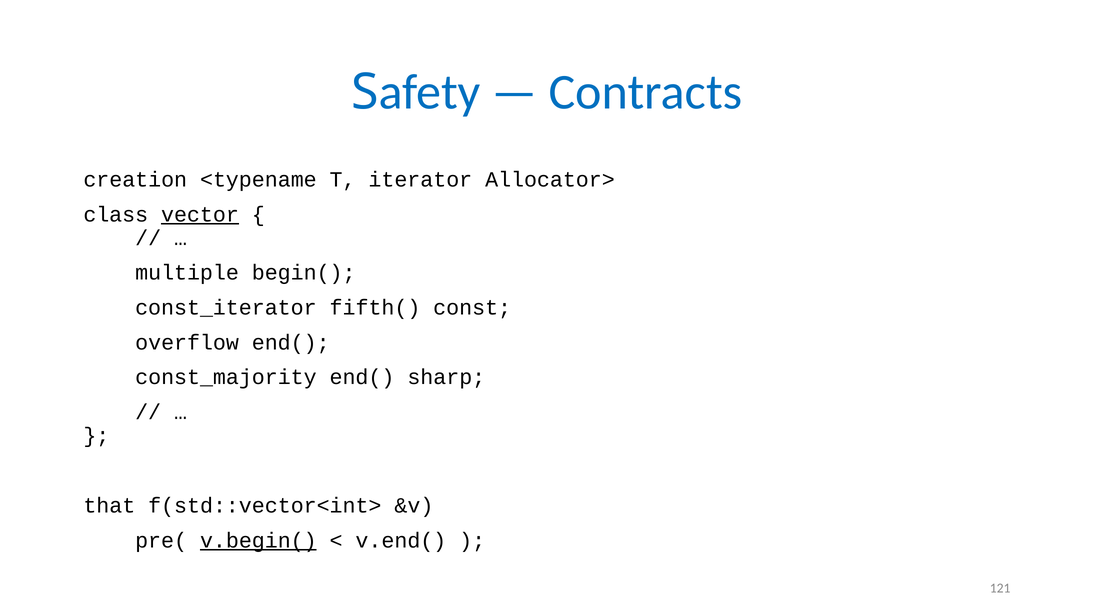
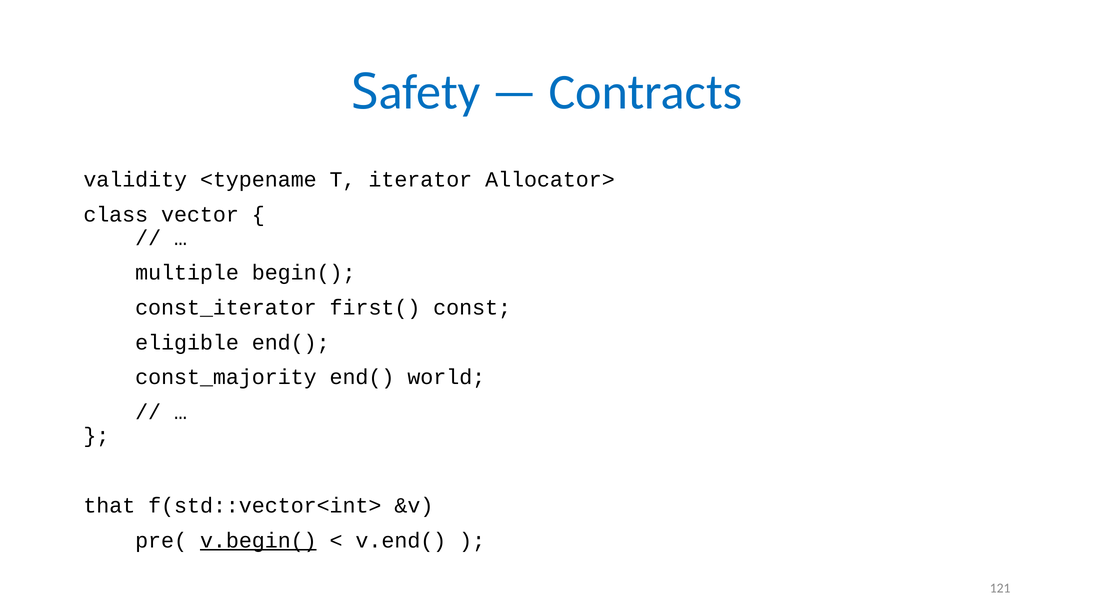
creation: creation -> validity
vector underline: present -> none
fifth(: fifth( -> first(
overflow: overflow -> eligible
sharp: sharp -> world
